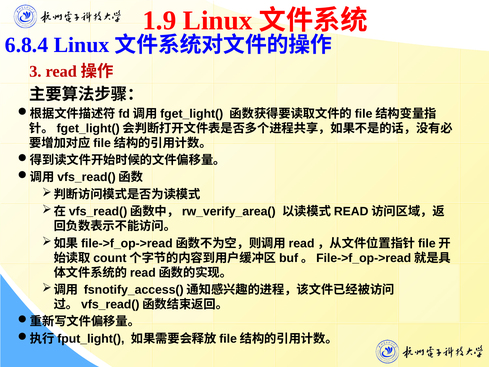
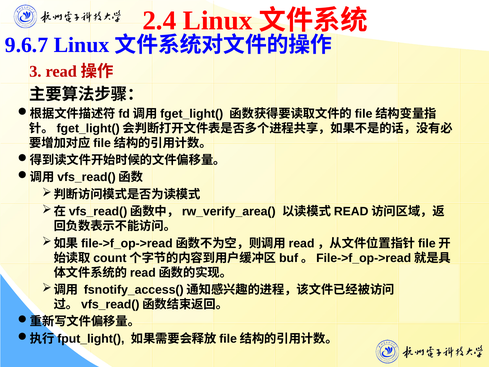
1.9: 1.9 -> 2.4
6.8.4: 6.8.4 -> 9.6.7
